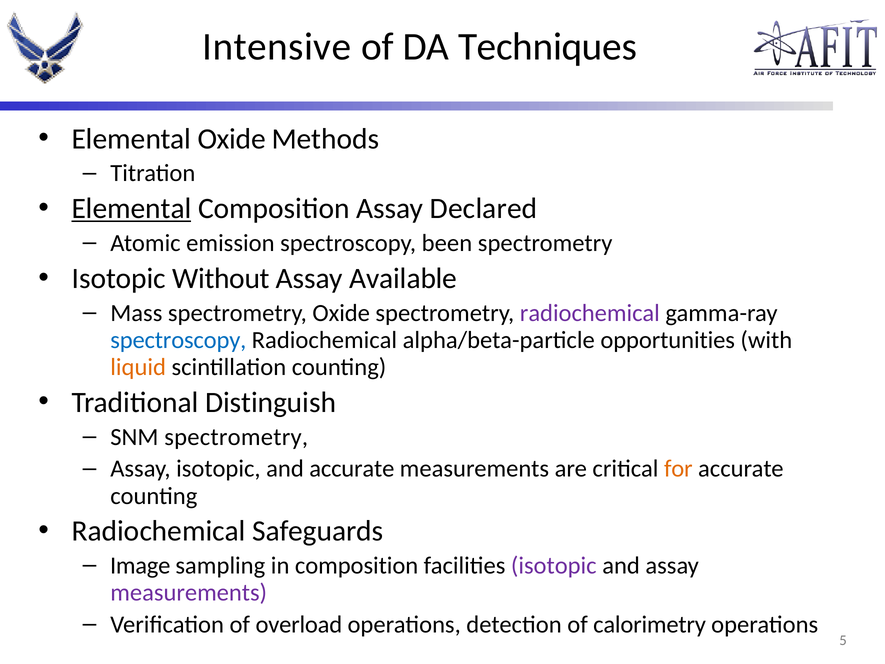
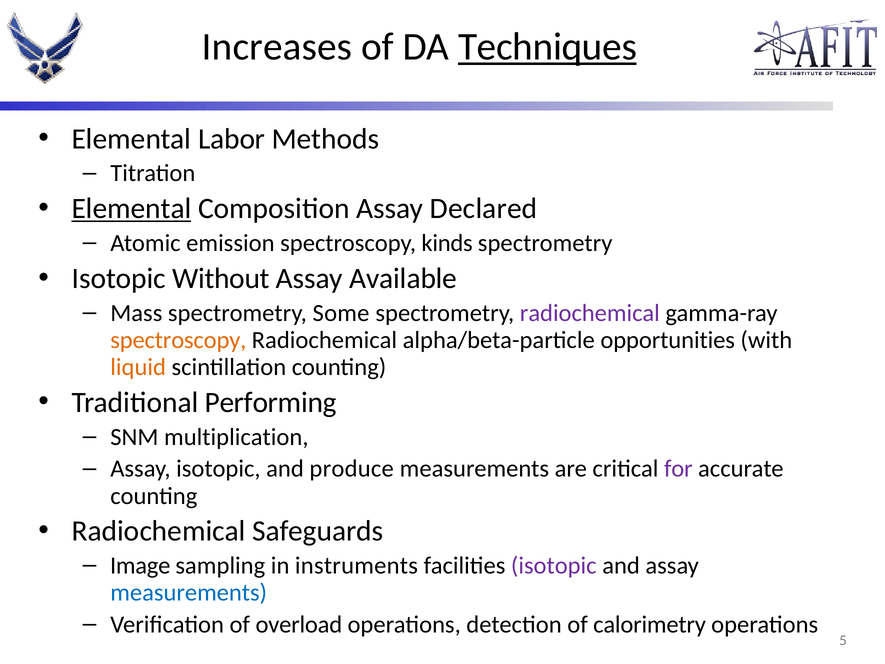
Intensive: Intensive -> Increases
Techniques underline: none -> present
Elemental Oxide: Oxide -> Labor
been: been -> kinds
spectrometry Oxide: Oxide -> Some
spectroscopy at (178, 340) colour: blue -> orange
Distinguish: Distinguish -> Performing
SNM spectrometry: spectrometry -> multiplication
and accurate: accurate -> produce
for colour: orange -> purple
in composition: composition -> instruments
measurements at (189, 593) colour: purple -> blue
